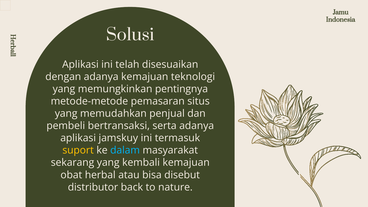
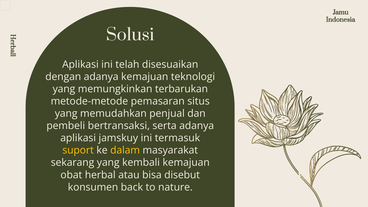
pentingnya: pentingnya -> terbarukan
dalam colour: light blue -> yellow
distributor: distributor -> konsumen
